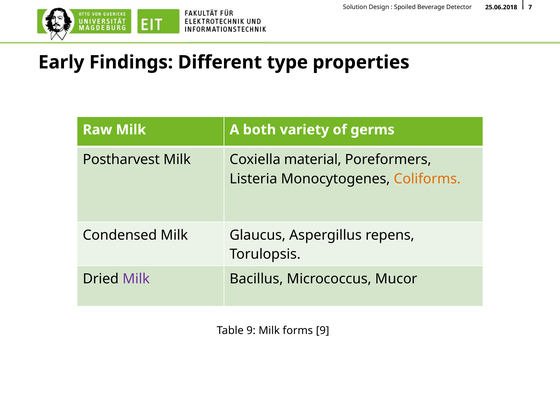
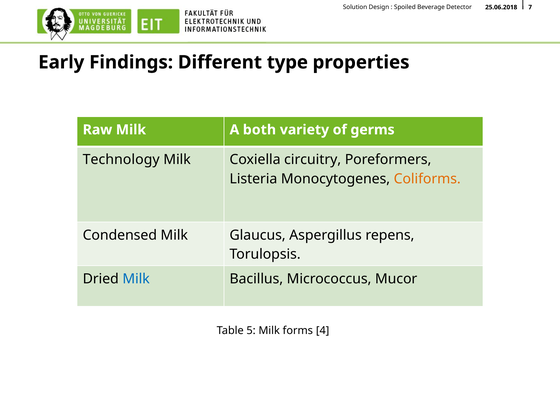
Postharvest: Postharvest -> Technology
material: material -> circuitry
Milk at (136, 279) colour: purple -> blue
Table 9: 9 -> 5
forms 9: 9 -> 4
